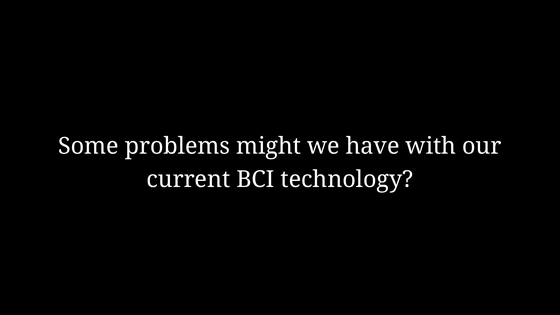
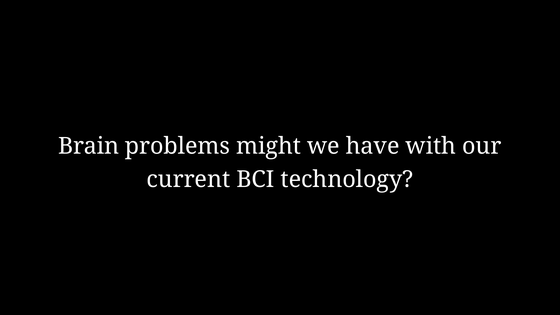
Some: Some -> Brain
